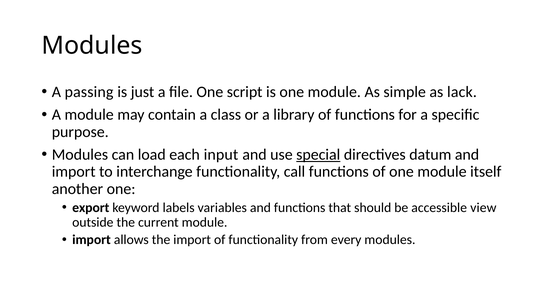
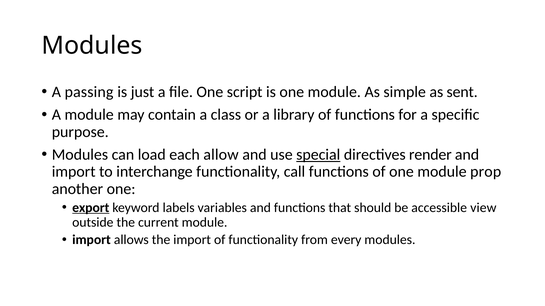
lack: lack -> sent
input: input -> allow
datum: datum -> render
itself: itself -> prop
export underline: none -> present
